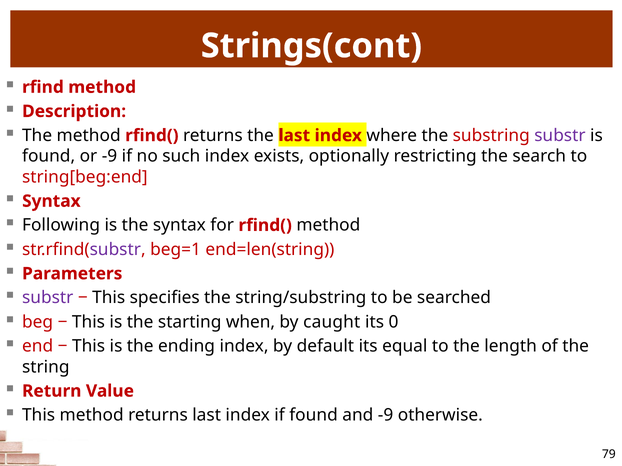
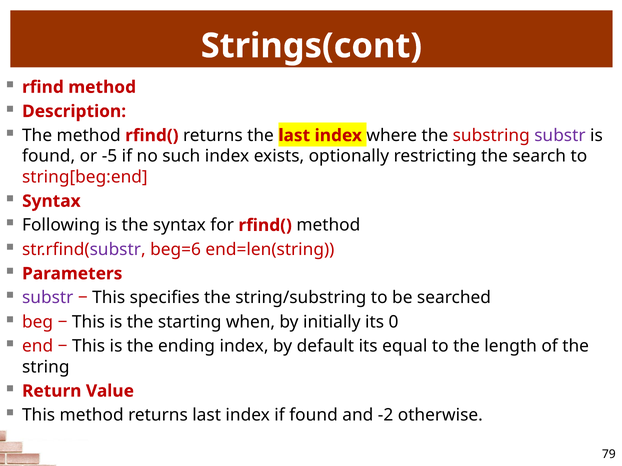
or -9: -9 -> -5
beg=1: beg=1 -> beg=6
caught: caught -> initially
and -9: -9 -> -2
